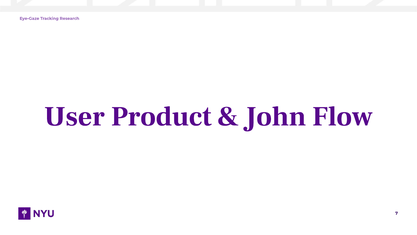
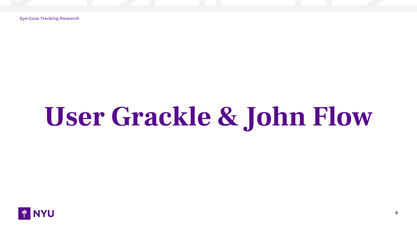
Product: Product -> Grackle
